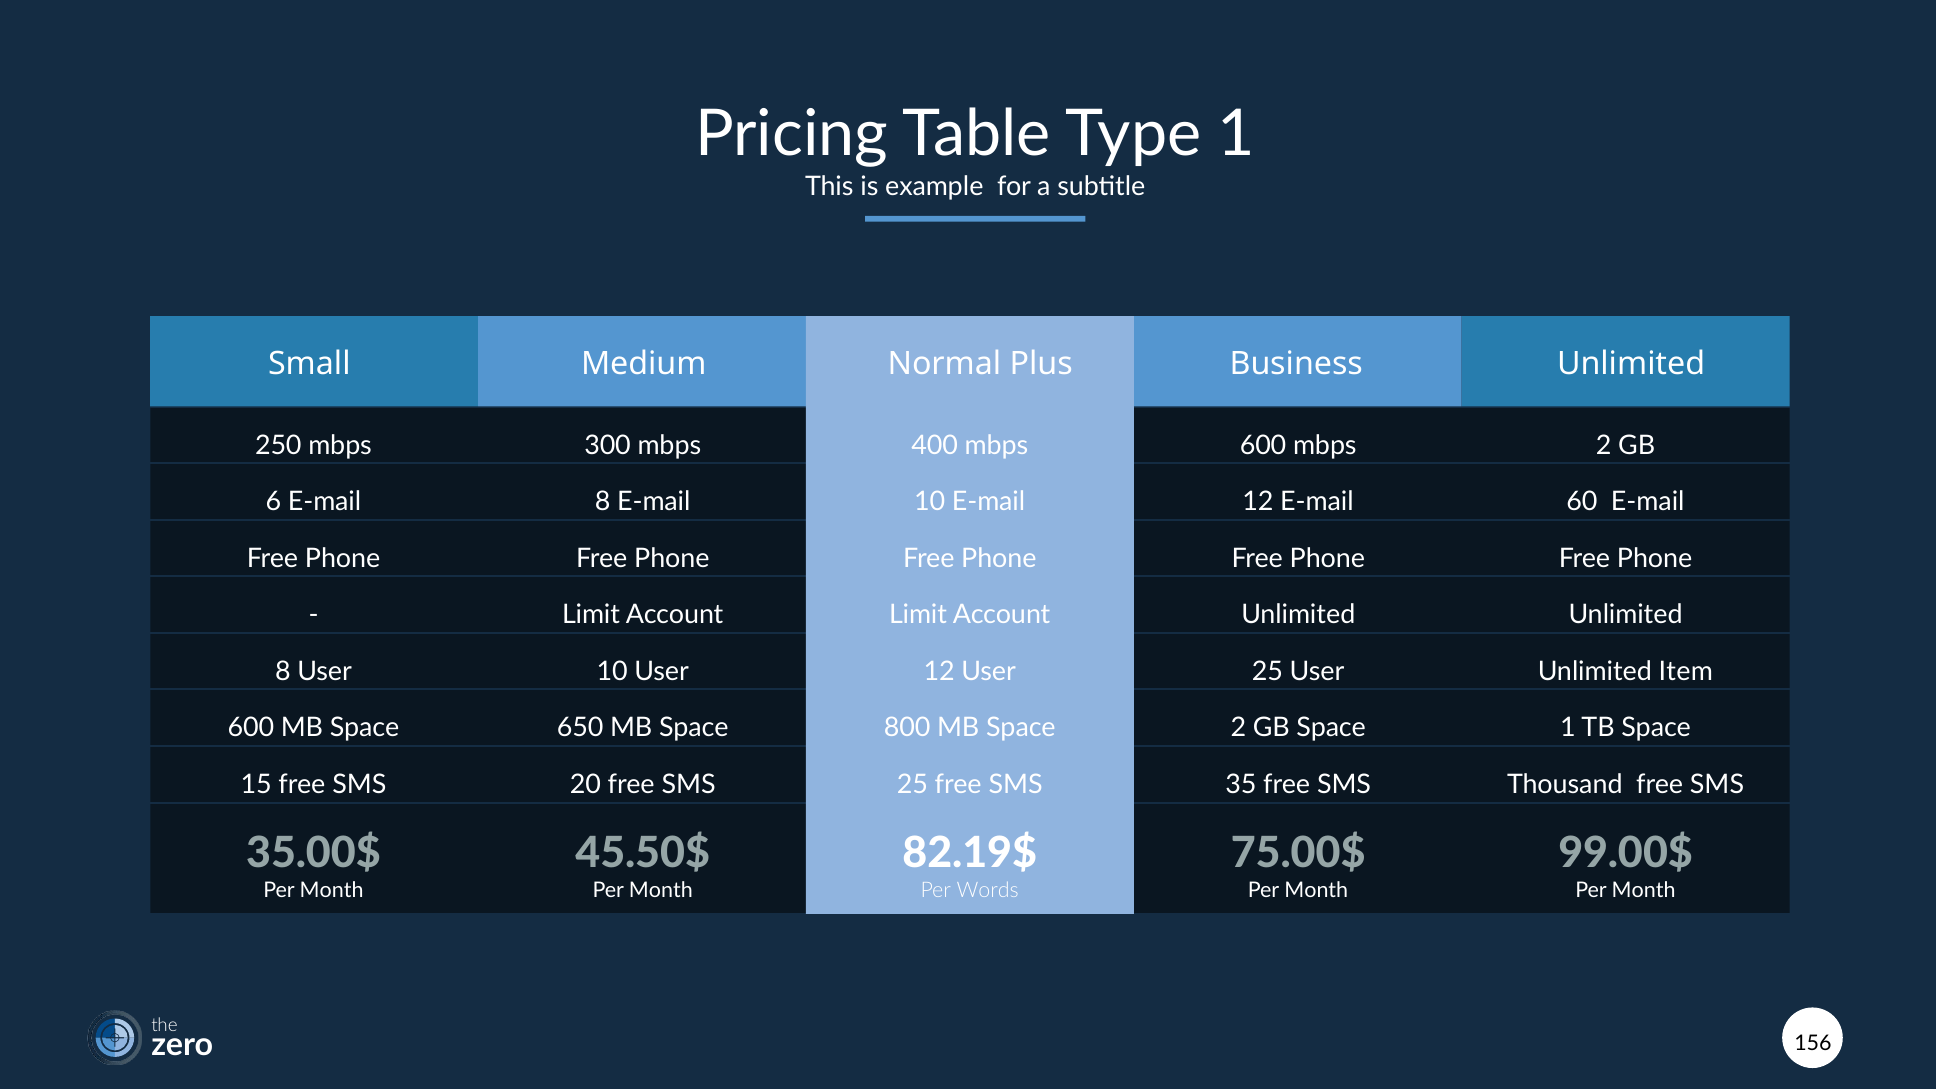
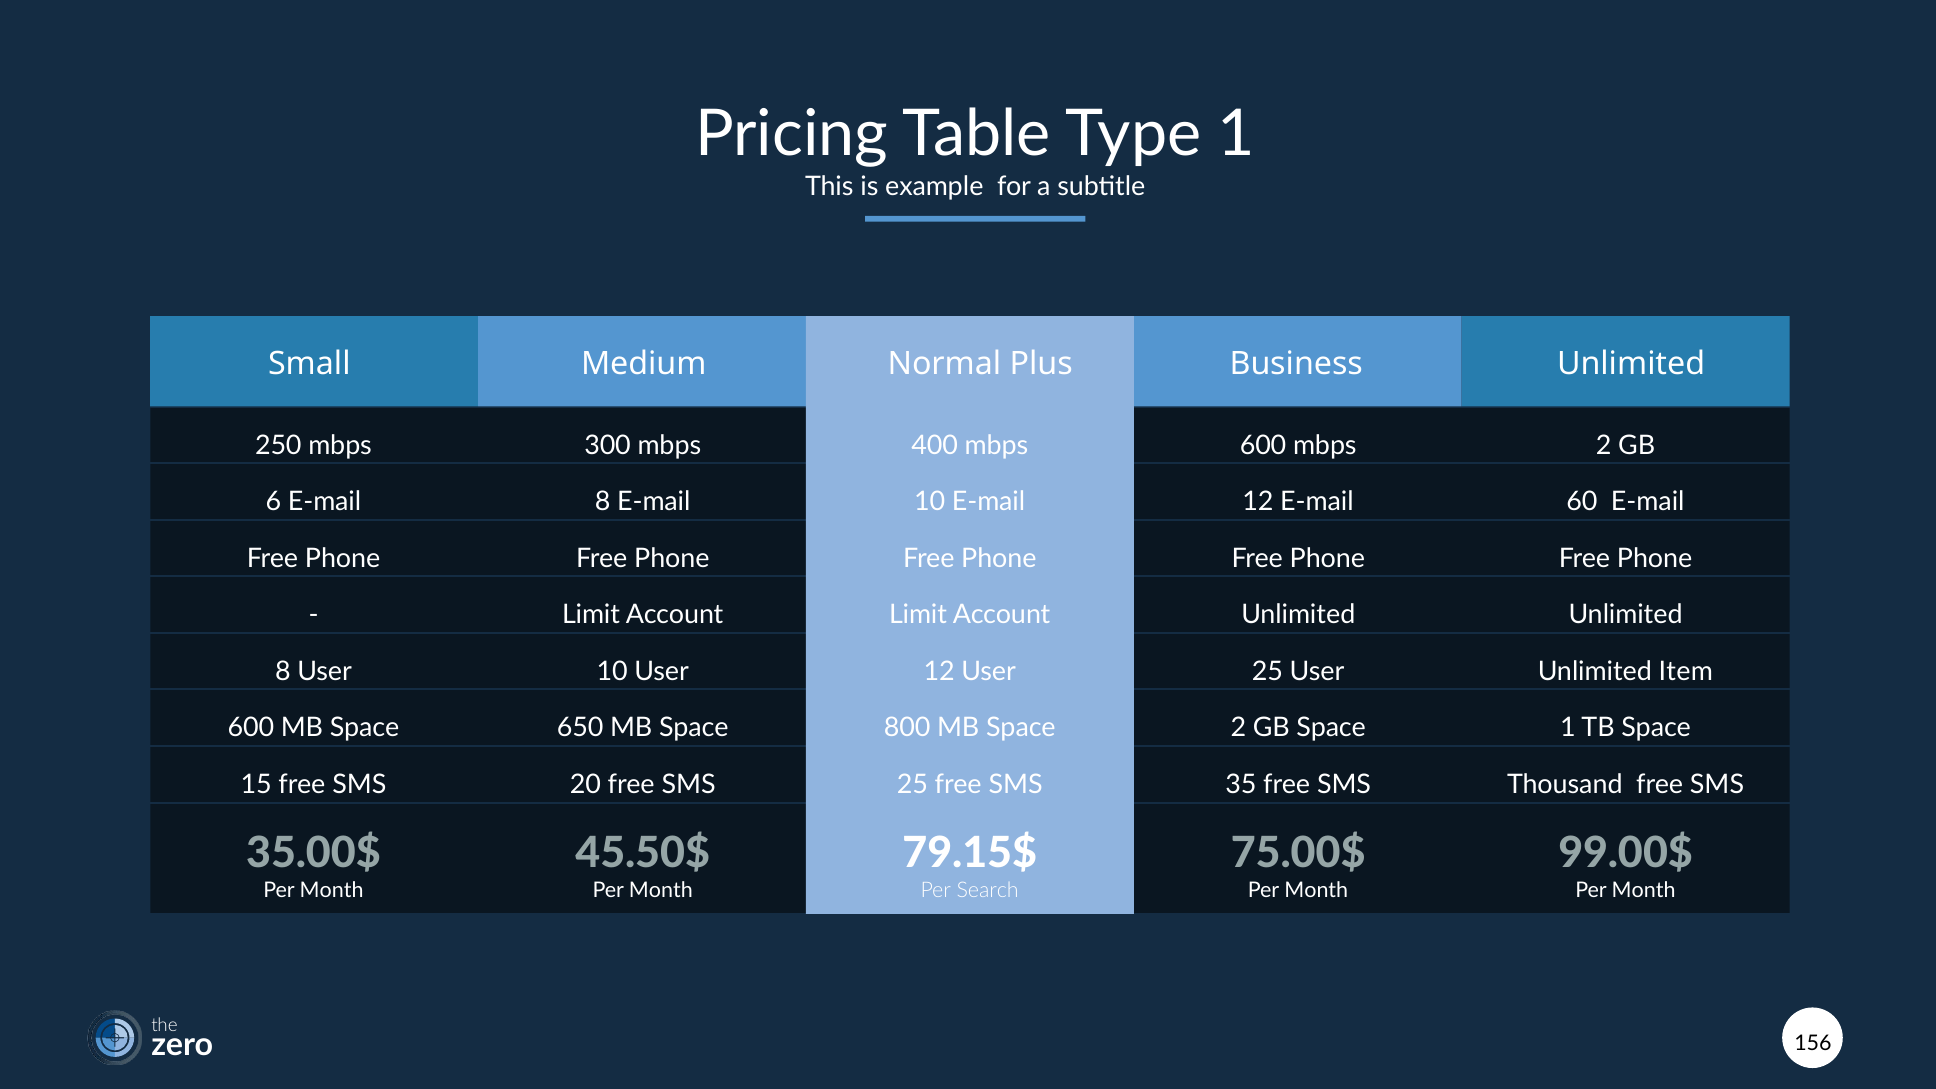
82.19$: 82.19$ -> 79.15$
Words: Words -> Search
